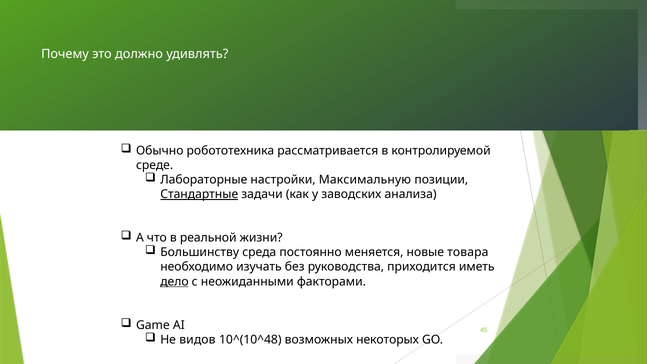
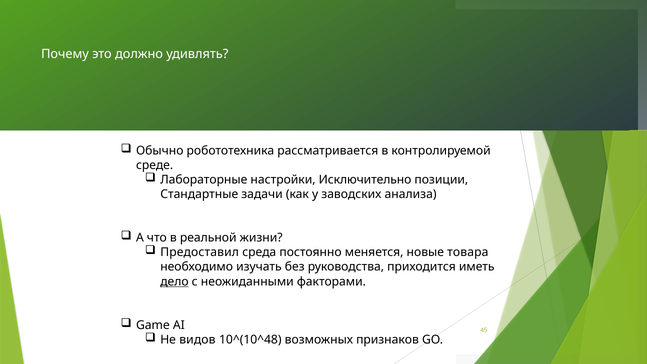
Максимальную: Максимальную -> Исключительно
Стандартные underline: present -> none
Большинству: Большинству -> Предоставил
некоторых: некоторых -> признаков
